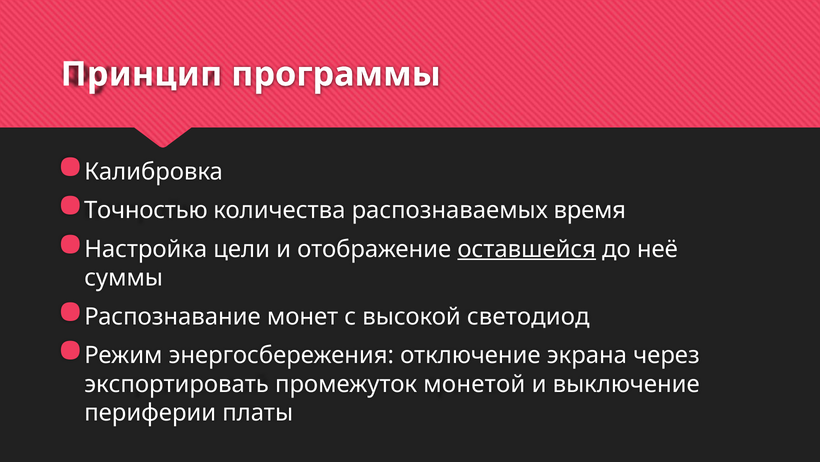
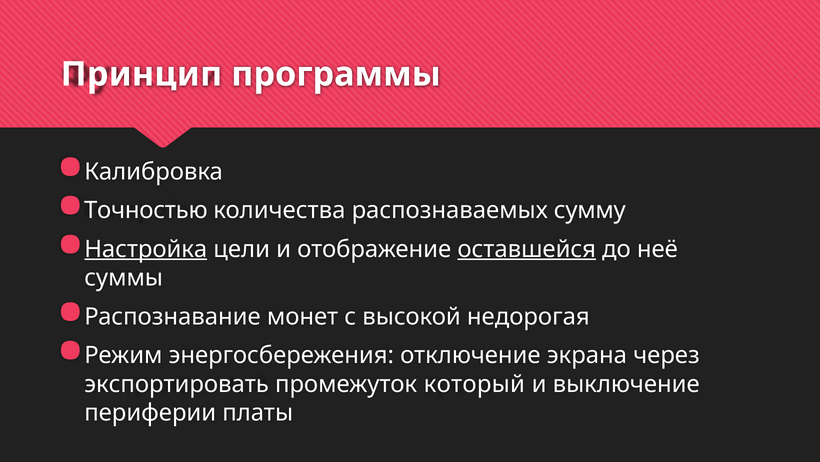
время: время -> сумму
Настройка underline: none -> present
светодиод: светодиод -> недорогая
монетой: монетой -> который
